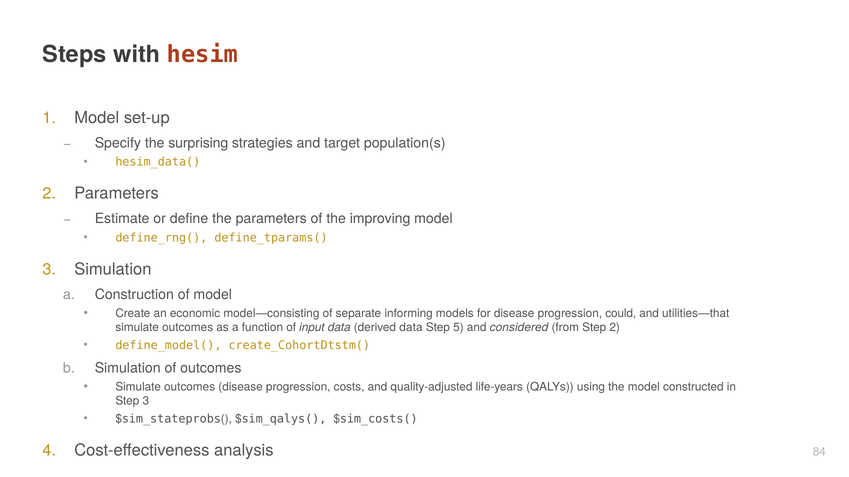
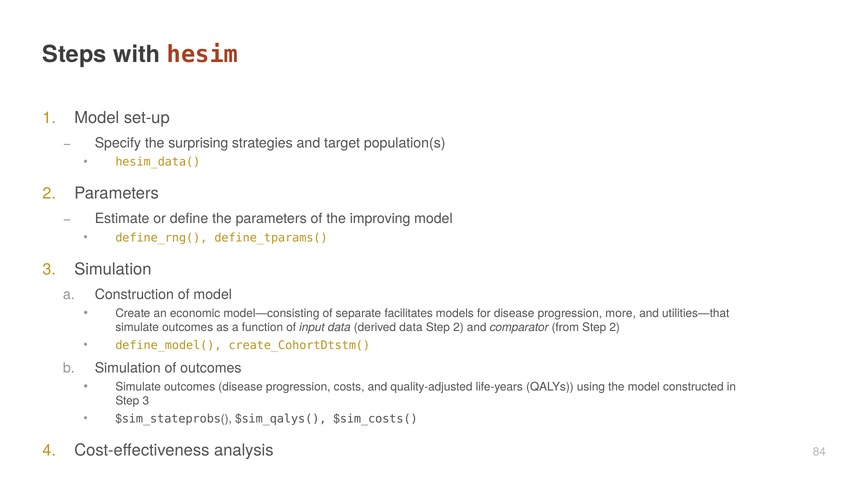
informing: informing -> facilitates
could: could -> more
5 at (458, 328): 5 -> 2
considered: considered -> comparator
